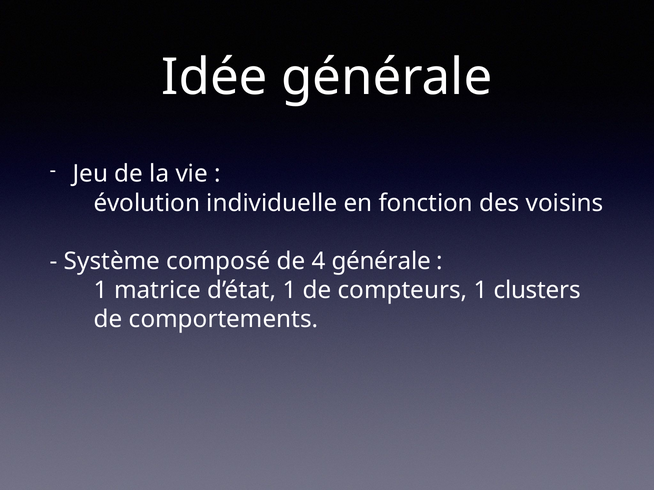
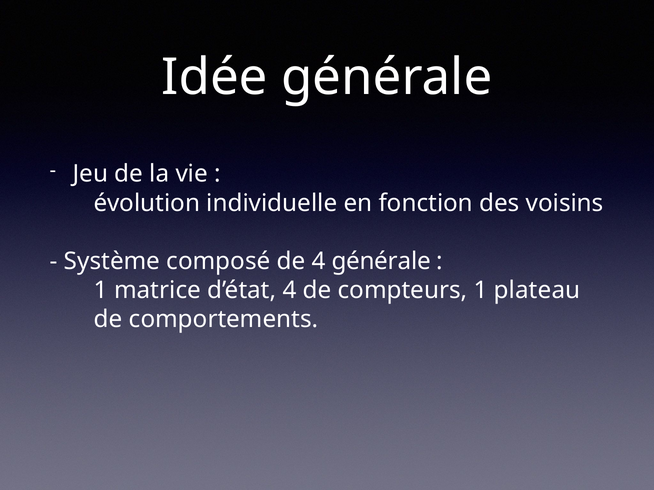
d’état 1: 1 -> 4
clusters: clusters -> plateau
